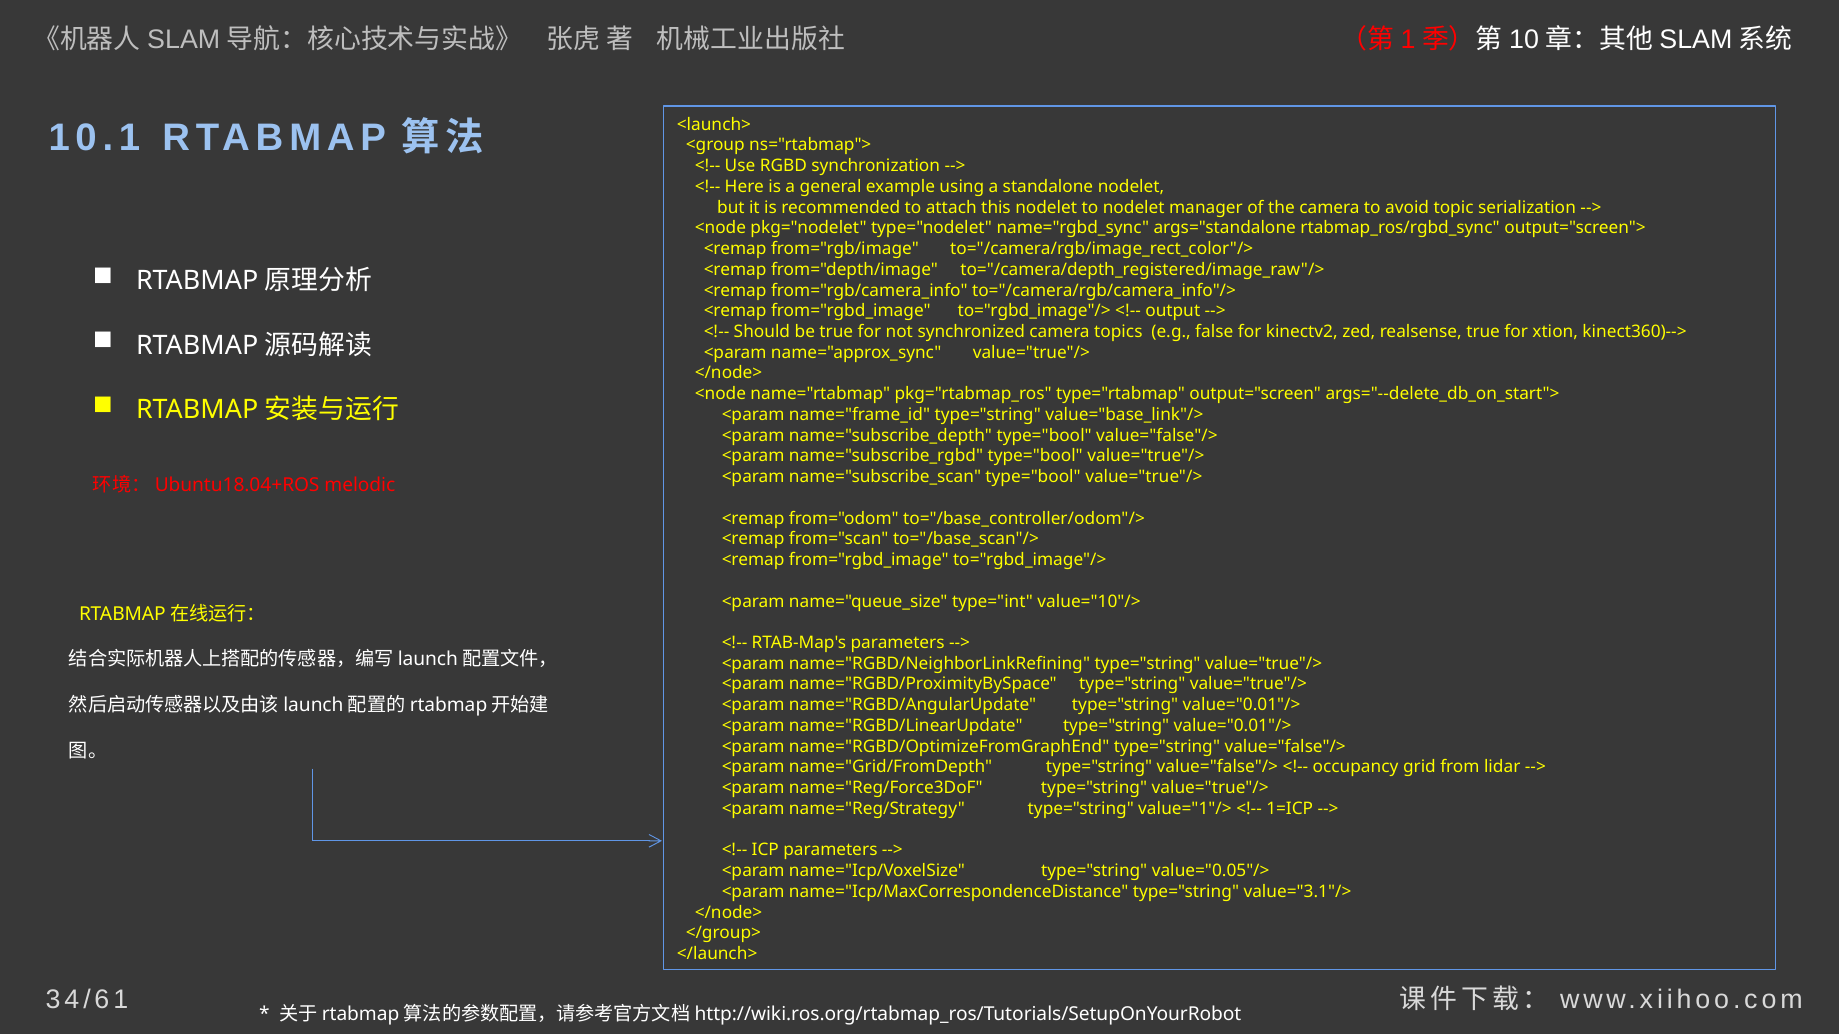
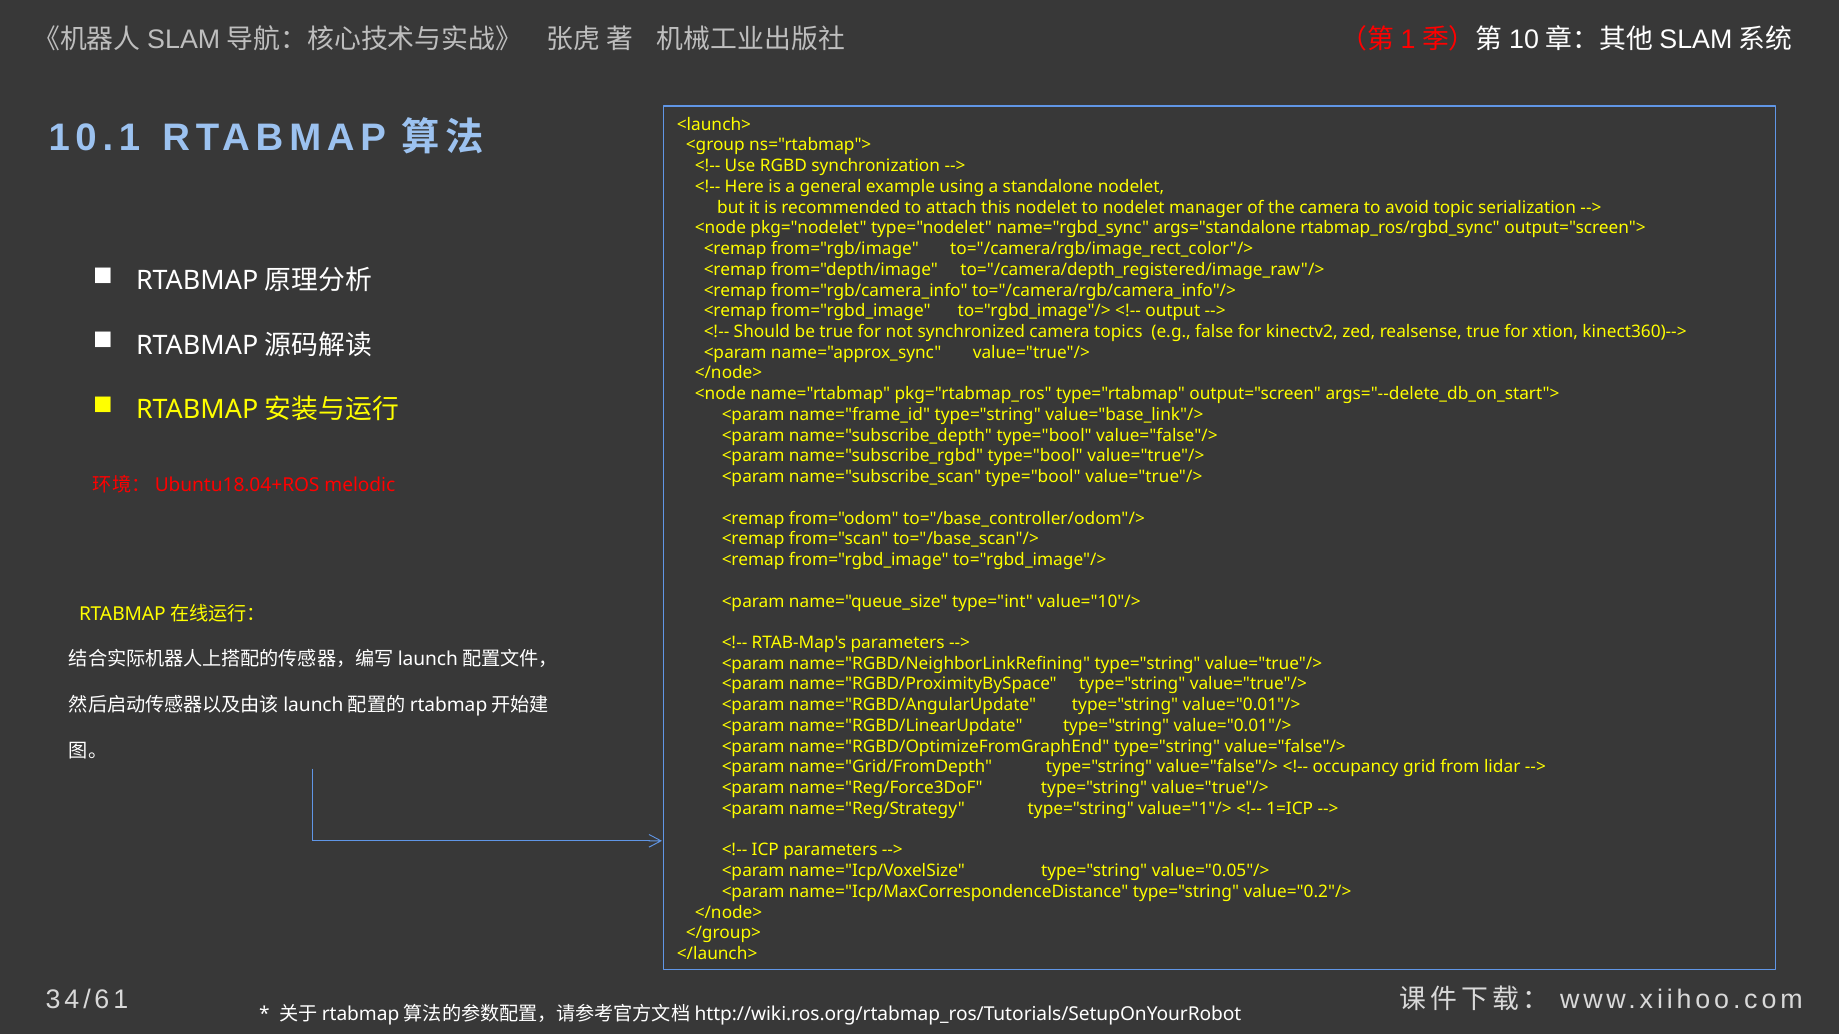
value="3.1"/>: value="3.1"/> -> value="0.2"/>
